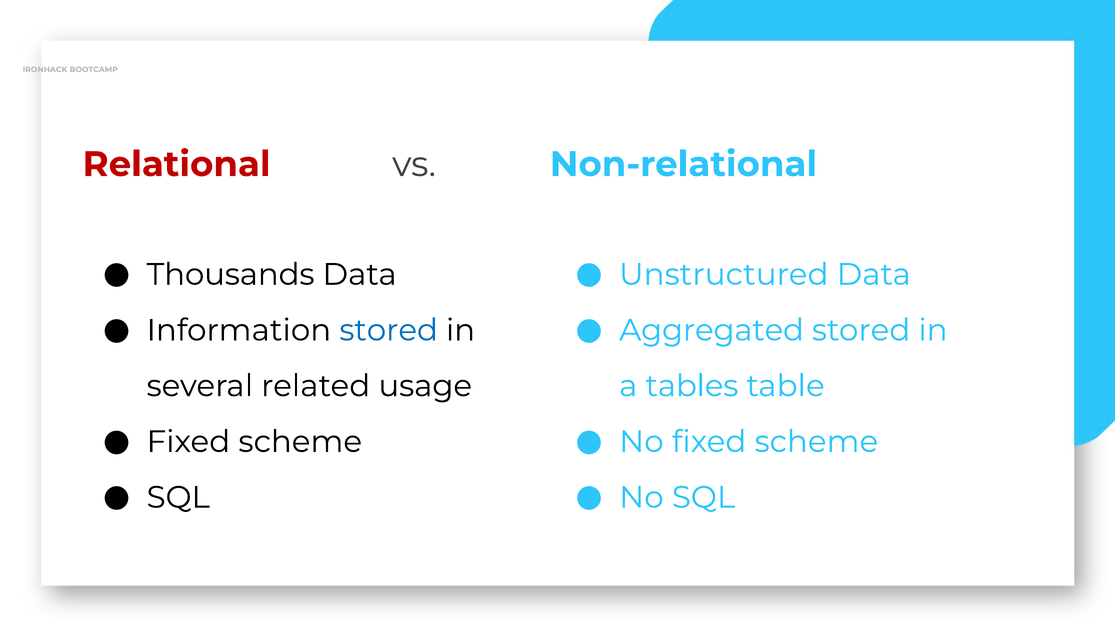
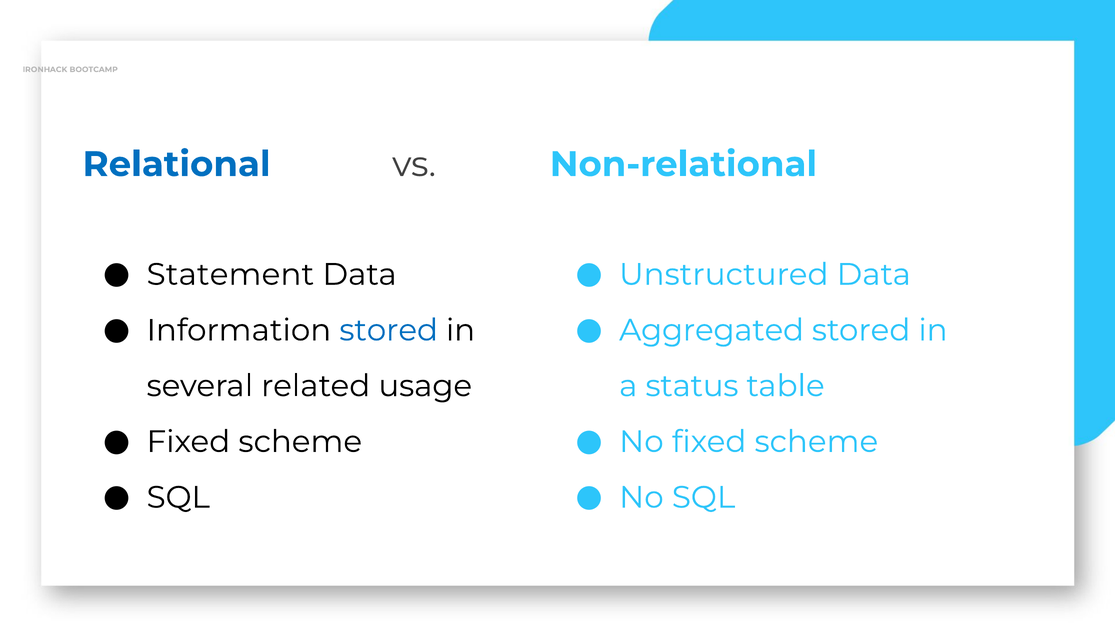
Relational colour: red -> blue
Thousands: Thousands -> Statement
tables: tables -> status
